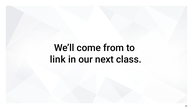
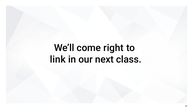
from: from -> right
